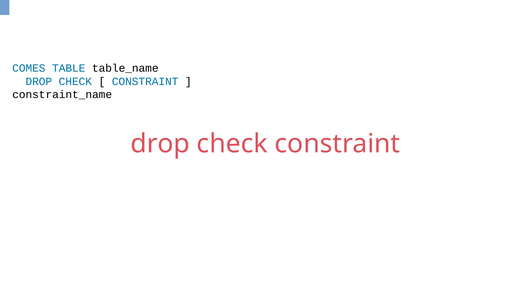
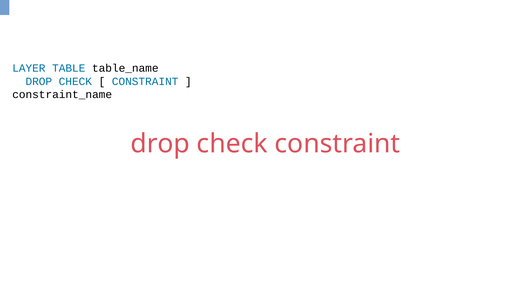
COMES: COMES -> LAYER
